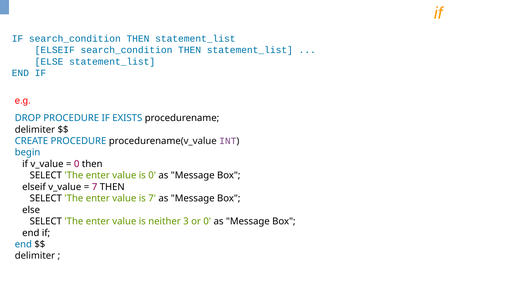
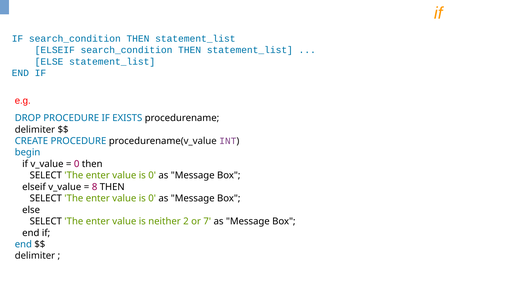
7 at (95, 187): 7 -> 8
7 at (152, 198): 7 -> 0
3: 3 -> 2
or 0: 0 -> 7
